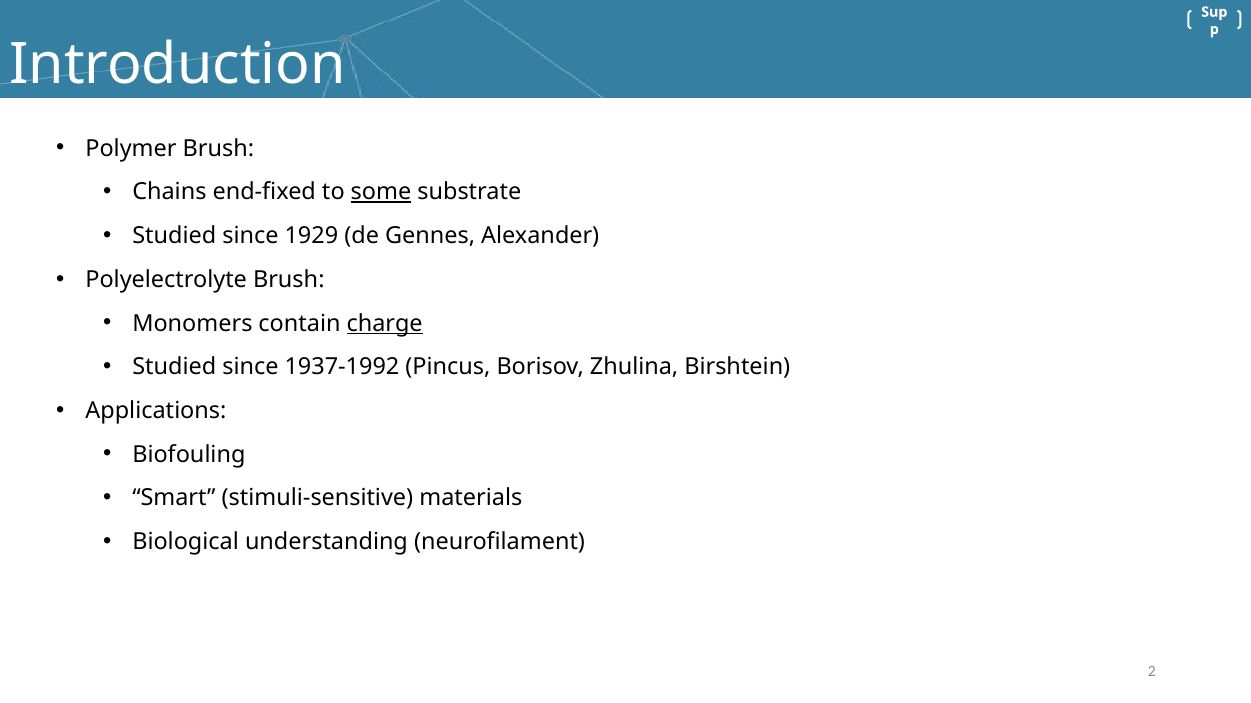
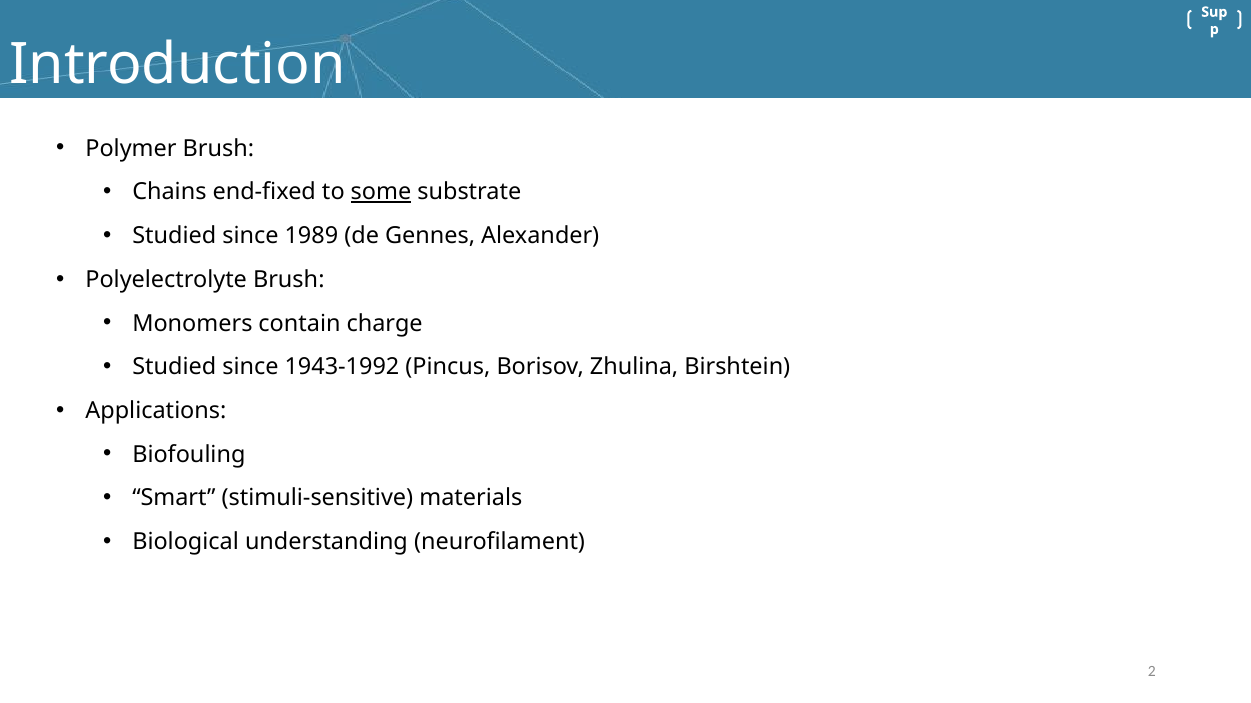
1929: 1929 -> 1989
charge underline: present -> none
1937-1992: 1937-1992 -> 1943-1992
